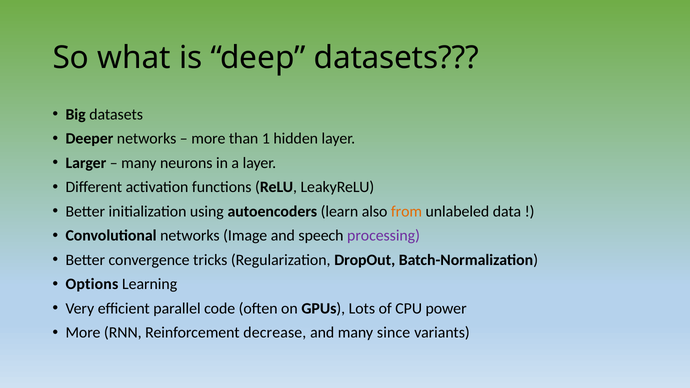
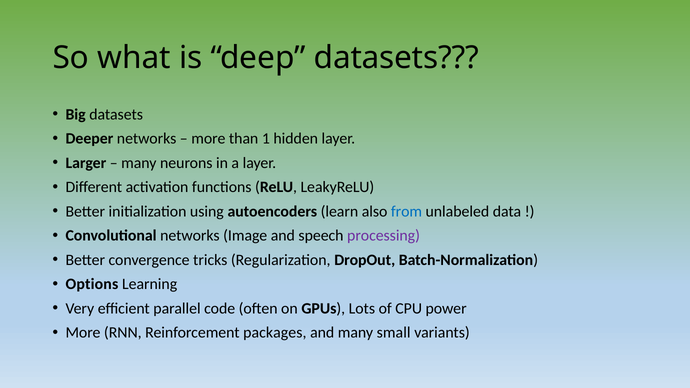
from colour: orange -> blue
decrease: decrease -> packages
since: since -> small
